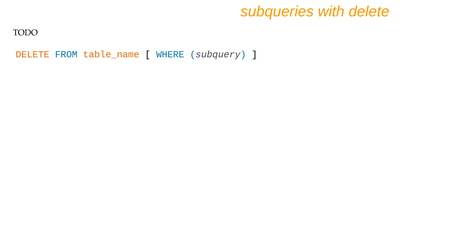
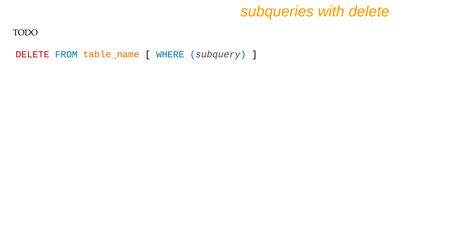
DELETE at (33, 54) colour: orange -> red
